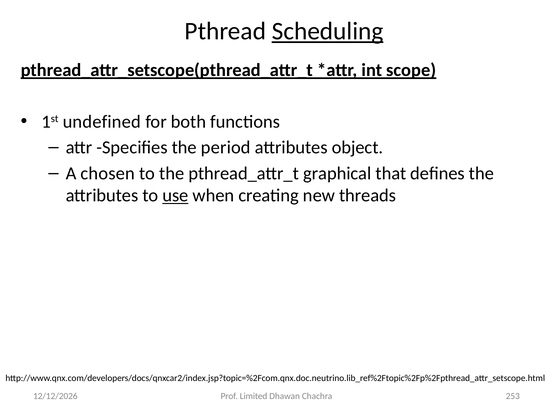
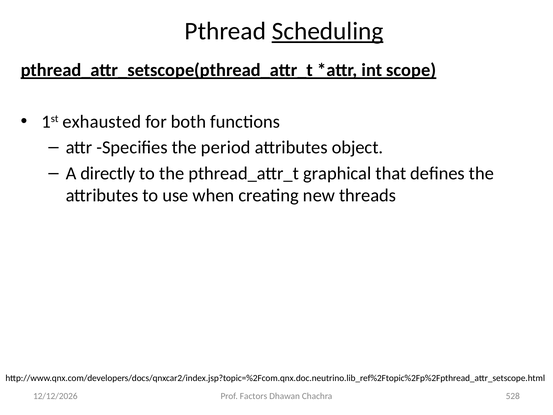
undefined: undefined -> exhausted
chosen: chosen -> directly
use underline: present -> none
Limited: Limited -> Factors
253: 253 -> 528
